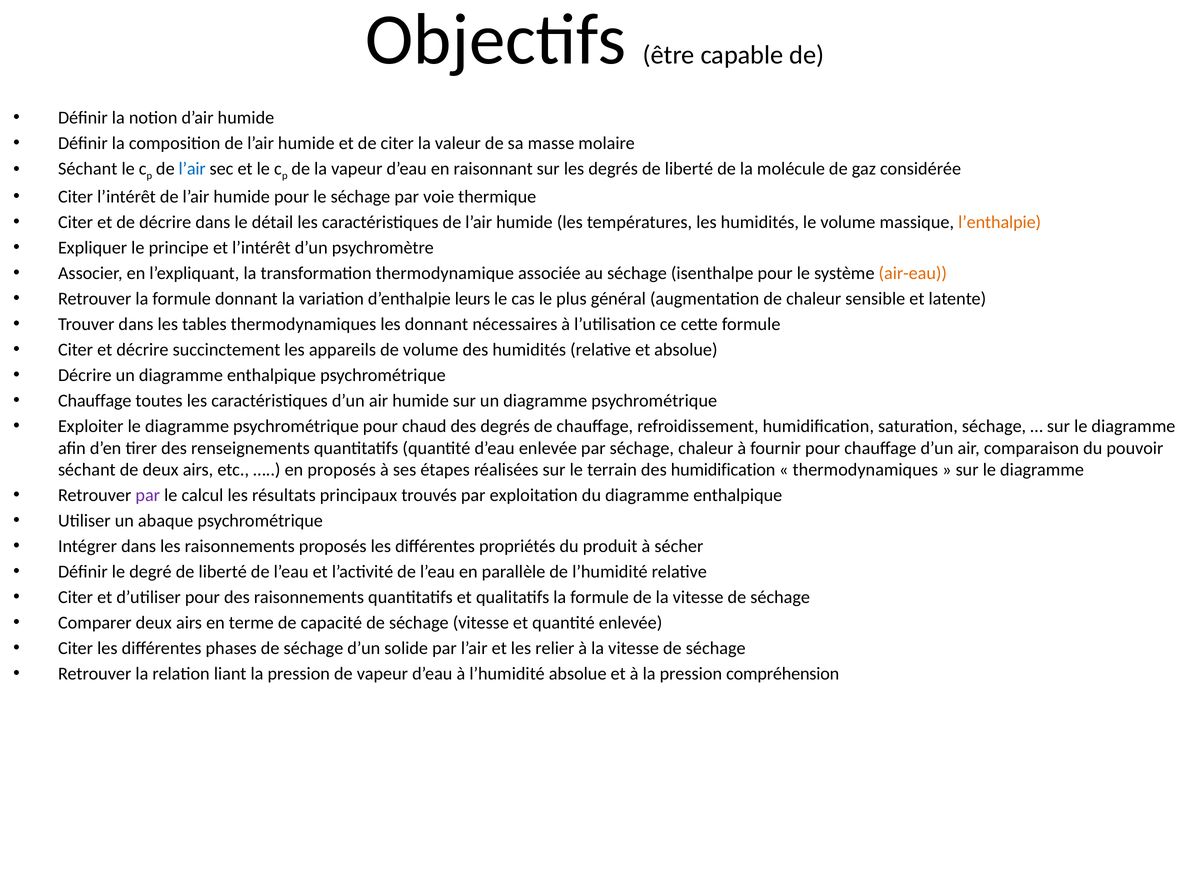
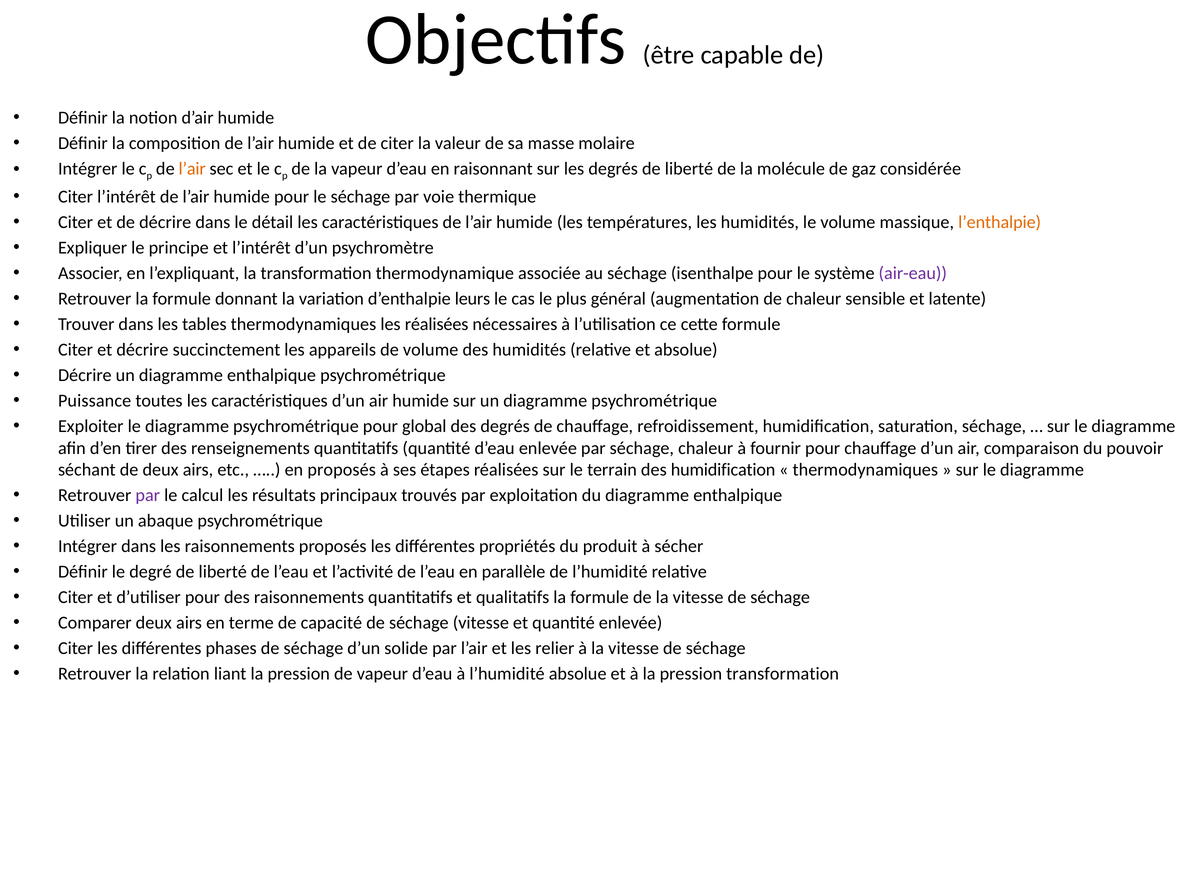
Séchant at (88, 169): Séchant -> Intégrer
l’air at (192, 169) colour: blue -> orange
air-eau colour: orange -> purple
les donnant: donnant -> réalisées
Chauffage at (95, 401): Chauffage -> Puissance
chaud: chaud -> global
pression compréhension: compréhension -> transformation
